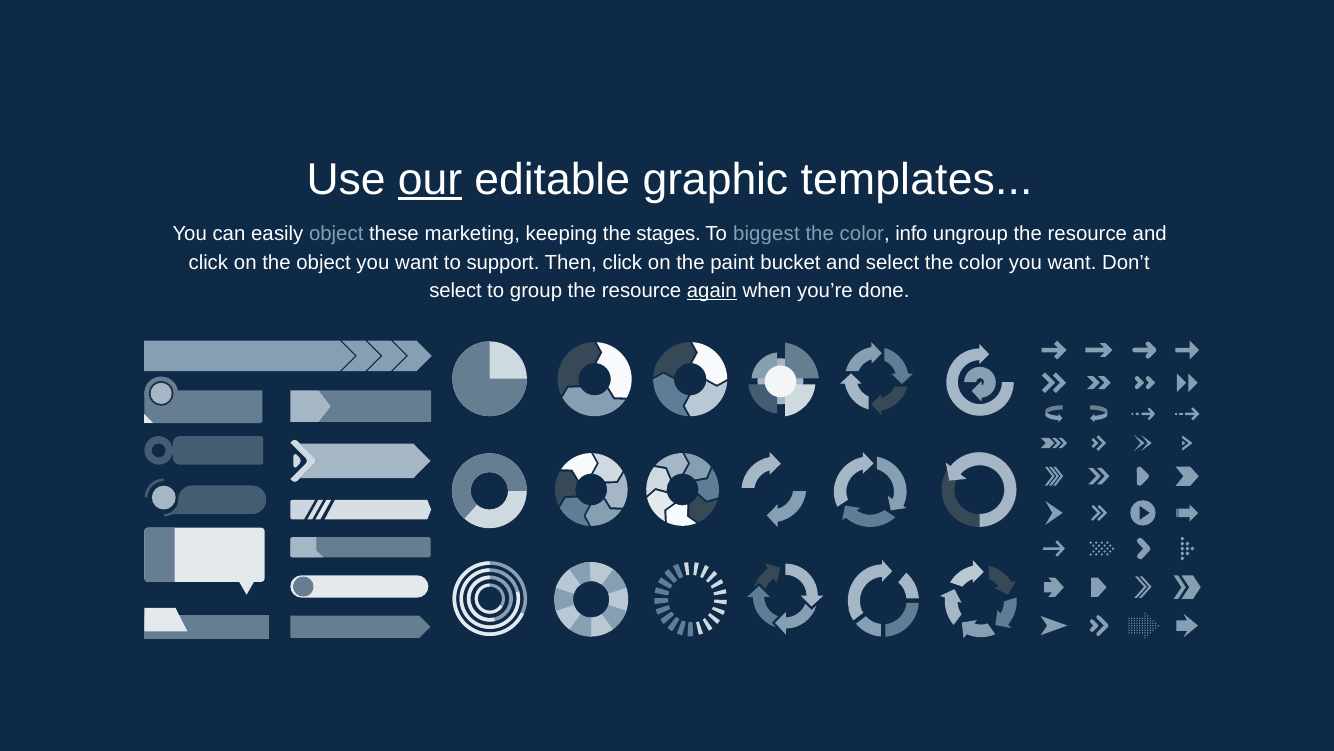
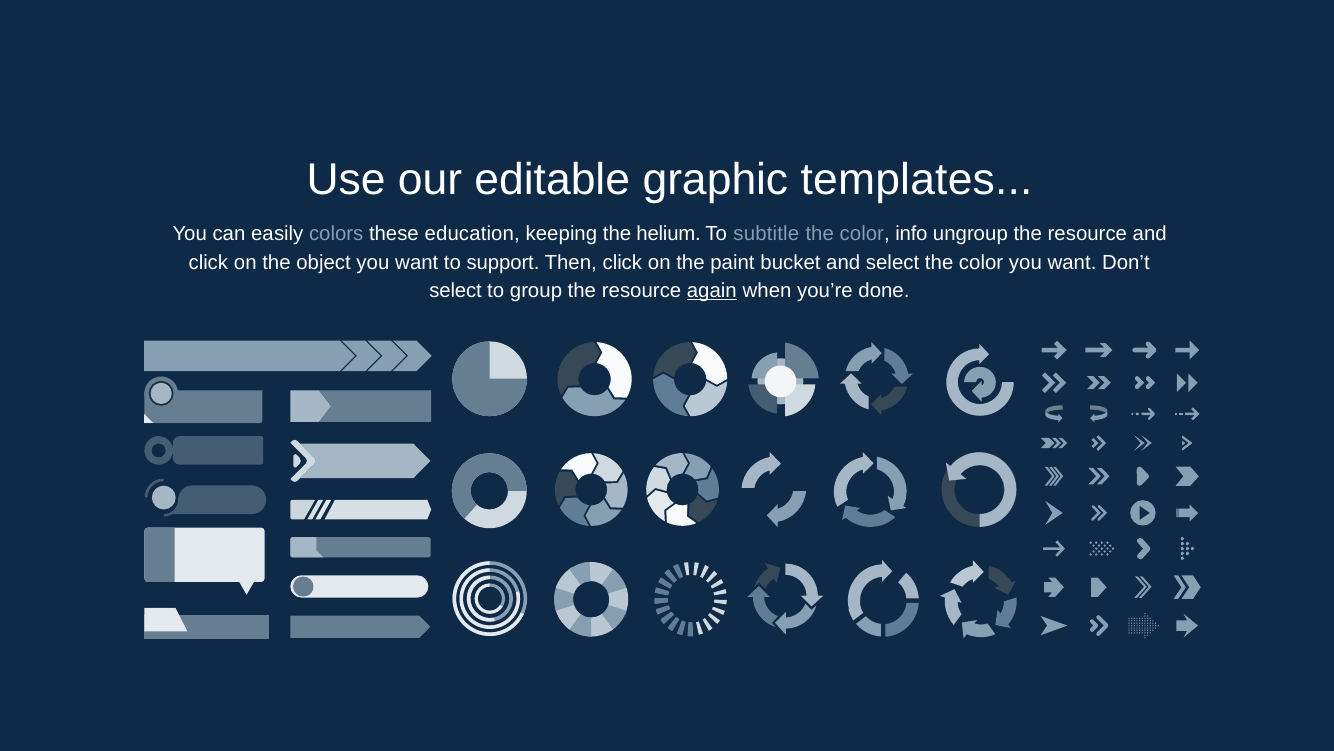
our underline: present -> none
easily object: object -> colors
marketing: marketing -> education
stages: stages -> helium
biggest: biggest -> subtitle
